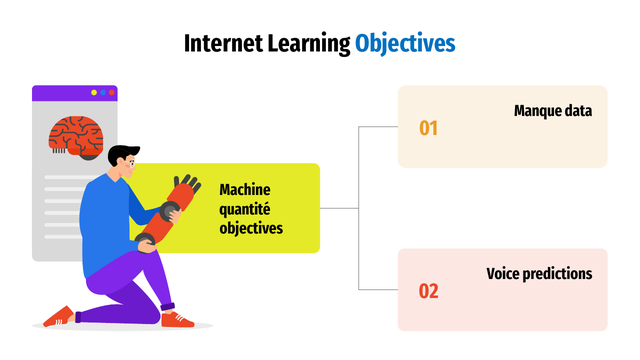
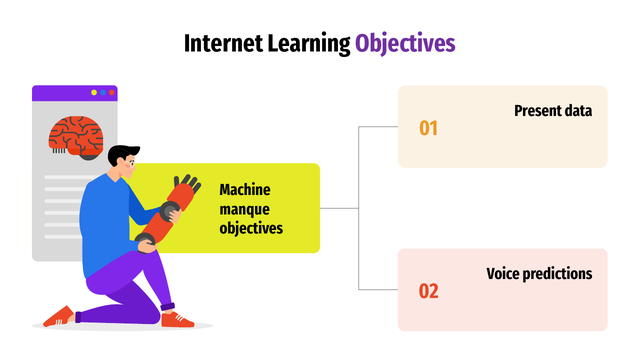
Objectives at (406, 44) colour: blue -> purple
Manque: Manque -> Present
quantité: quantité -> manque
